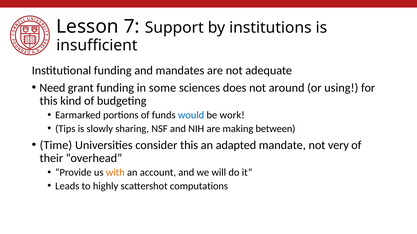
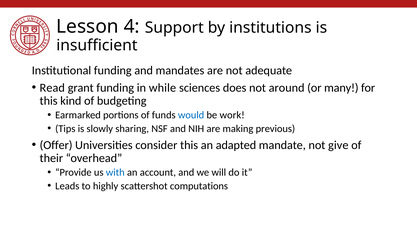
7: 7 -> 4
Need: Need -> Read
some: some -> while
using: using -> many
between: between -> previous
Time: Time -> Offer
very: very -> give
with colour: orange -> blue
